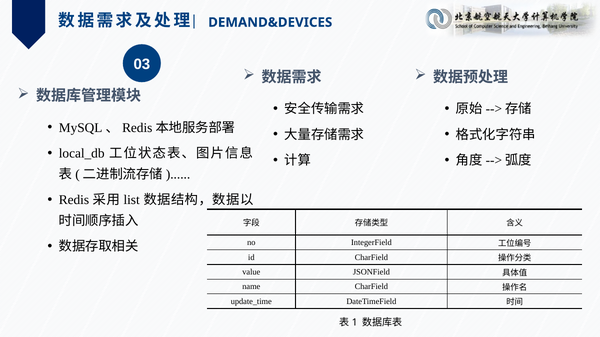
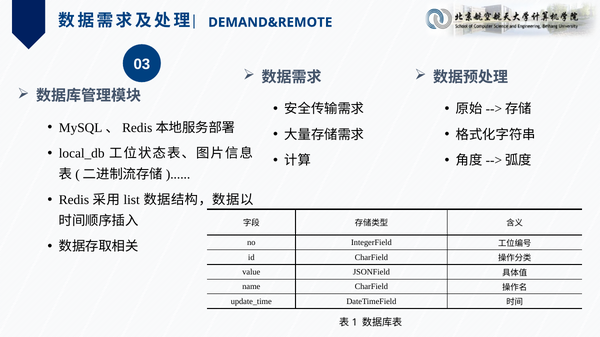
DEMAND&DEVICES: DEMAND&DEVICES -> DEMAND&REMOTE
